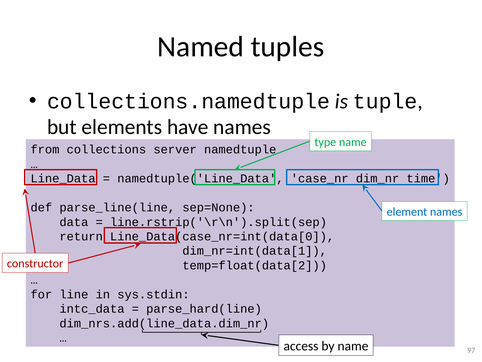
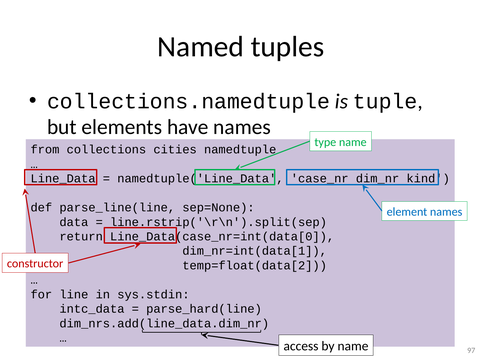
server: server -> cities
time: time -> kind
